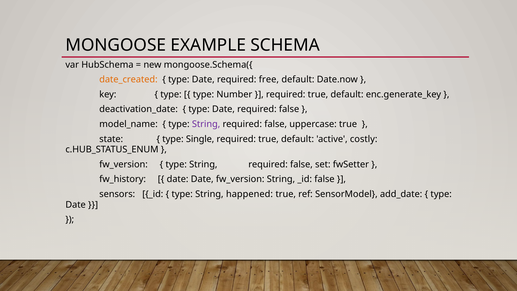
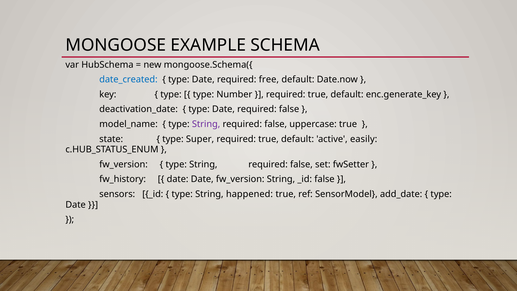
date_created colour: orange -> blue
Single: Single -> Super
costly: costly -> easily
